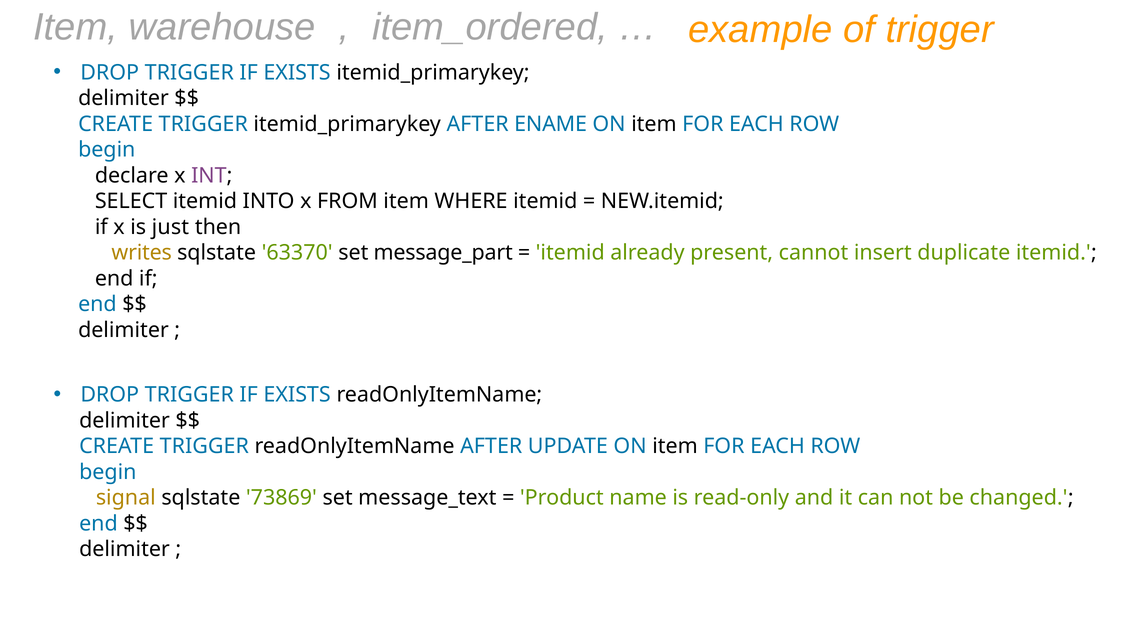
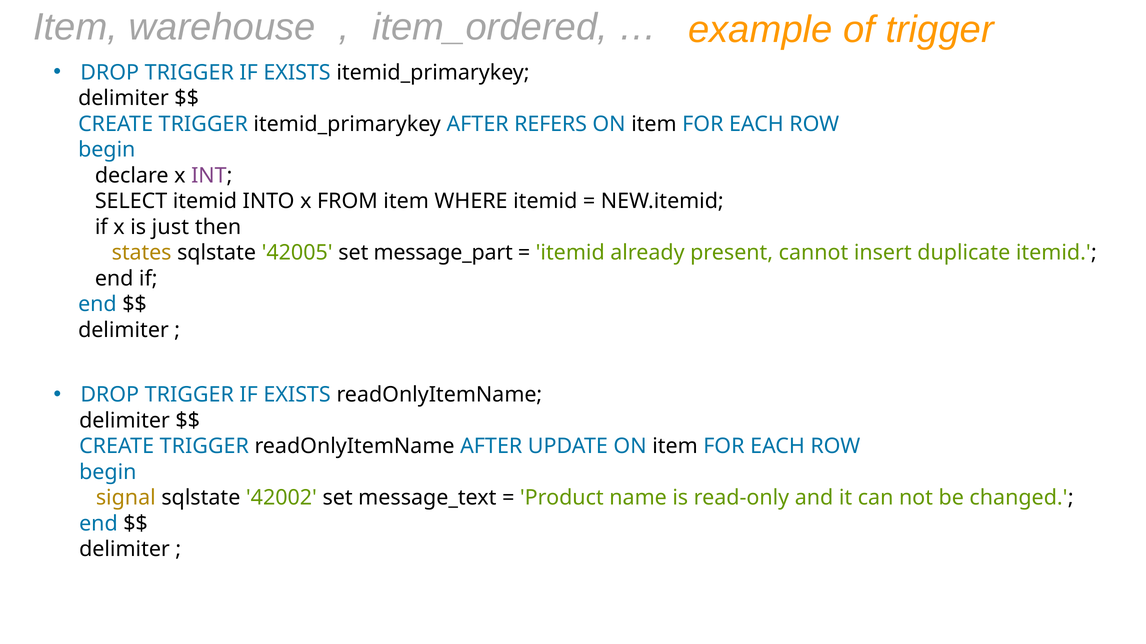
ENAME: ENAME -> REFERS
writes: writes -> states
63370: 63370 -> 42005
73869: 73869 -> 42002
